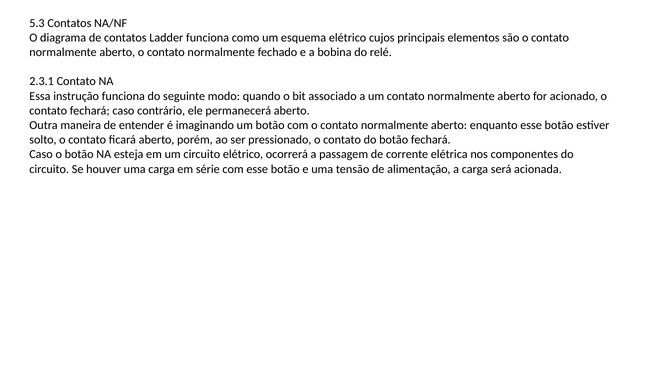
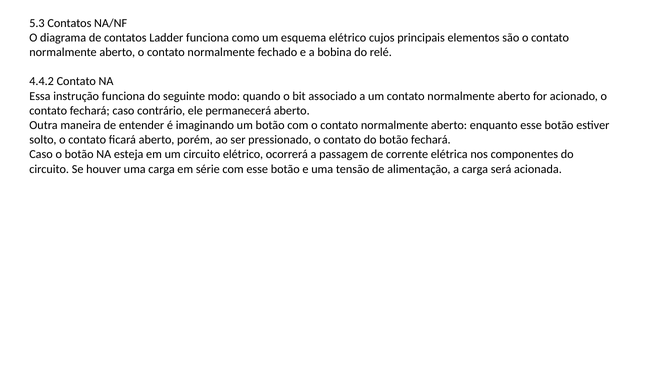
2.3.1: 2.3.1 -> 4.4.2
